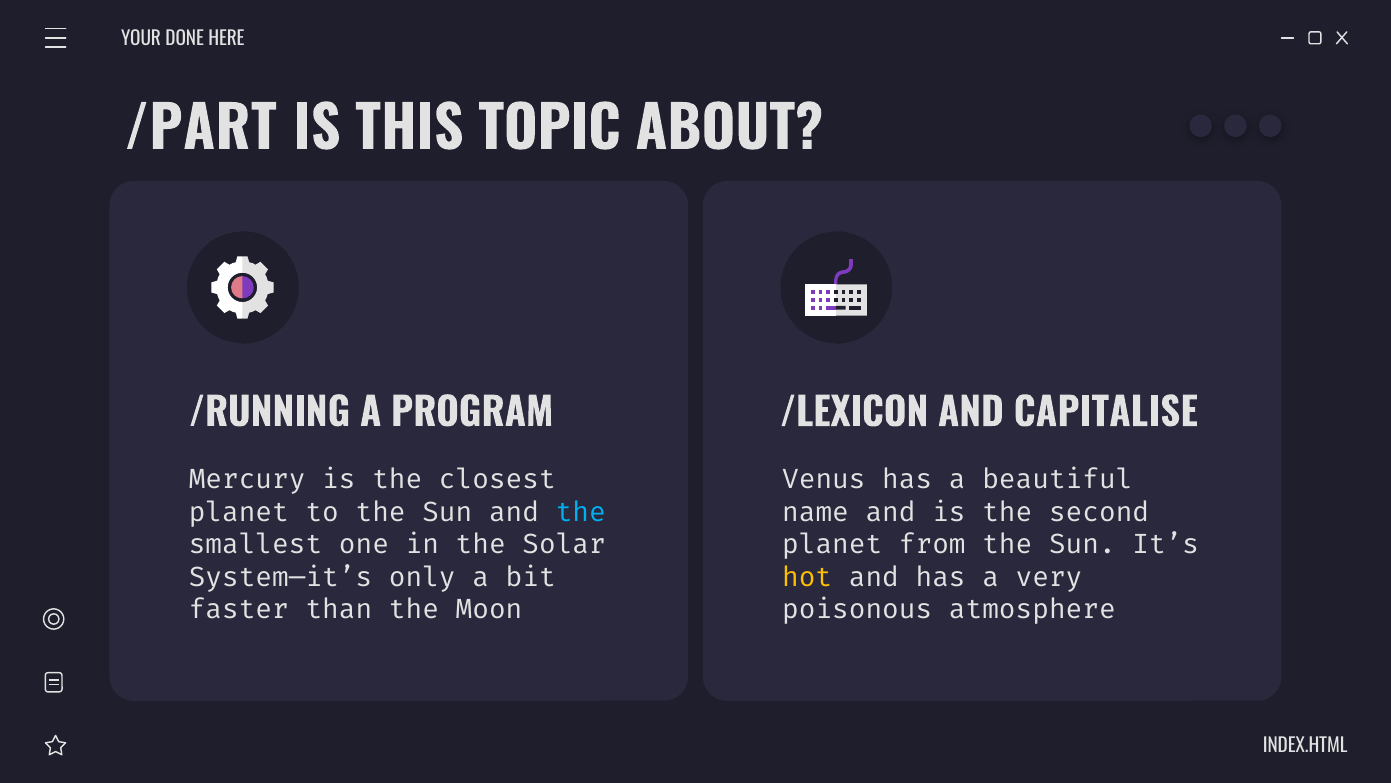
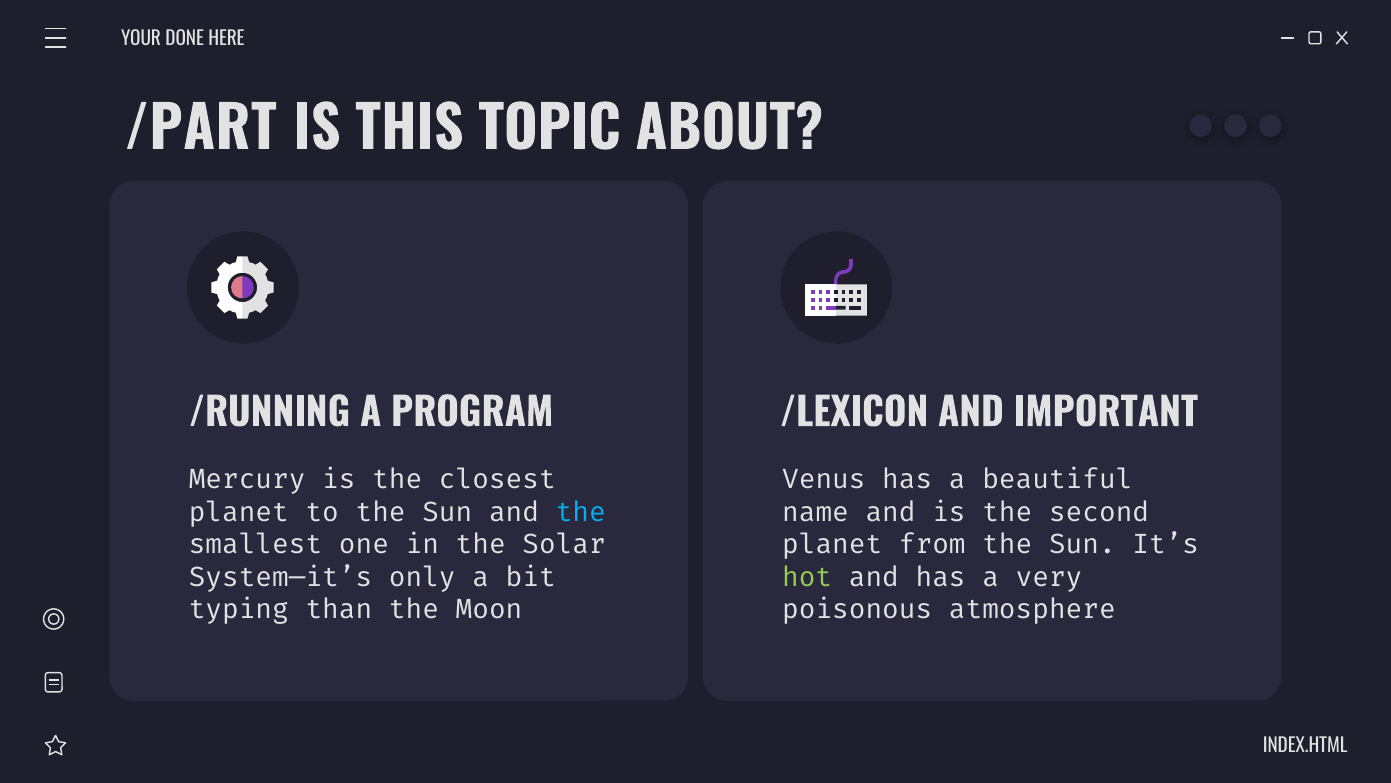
CAPITALISE: CAPITALISE -> IMPORTANT
hot colour: yellow -> light green
faster: faster -> typing
